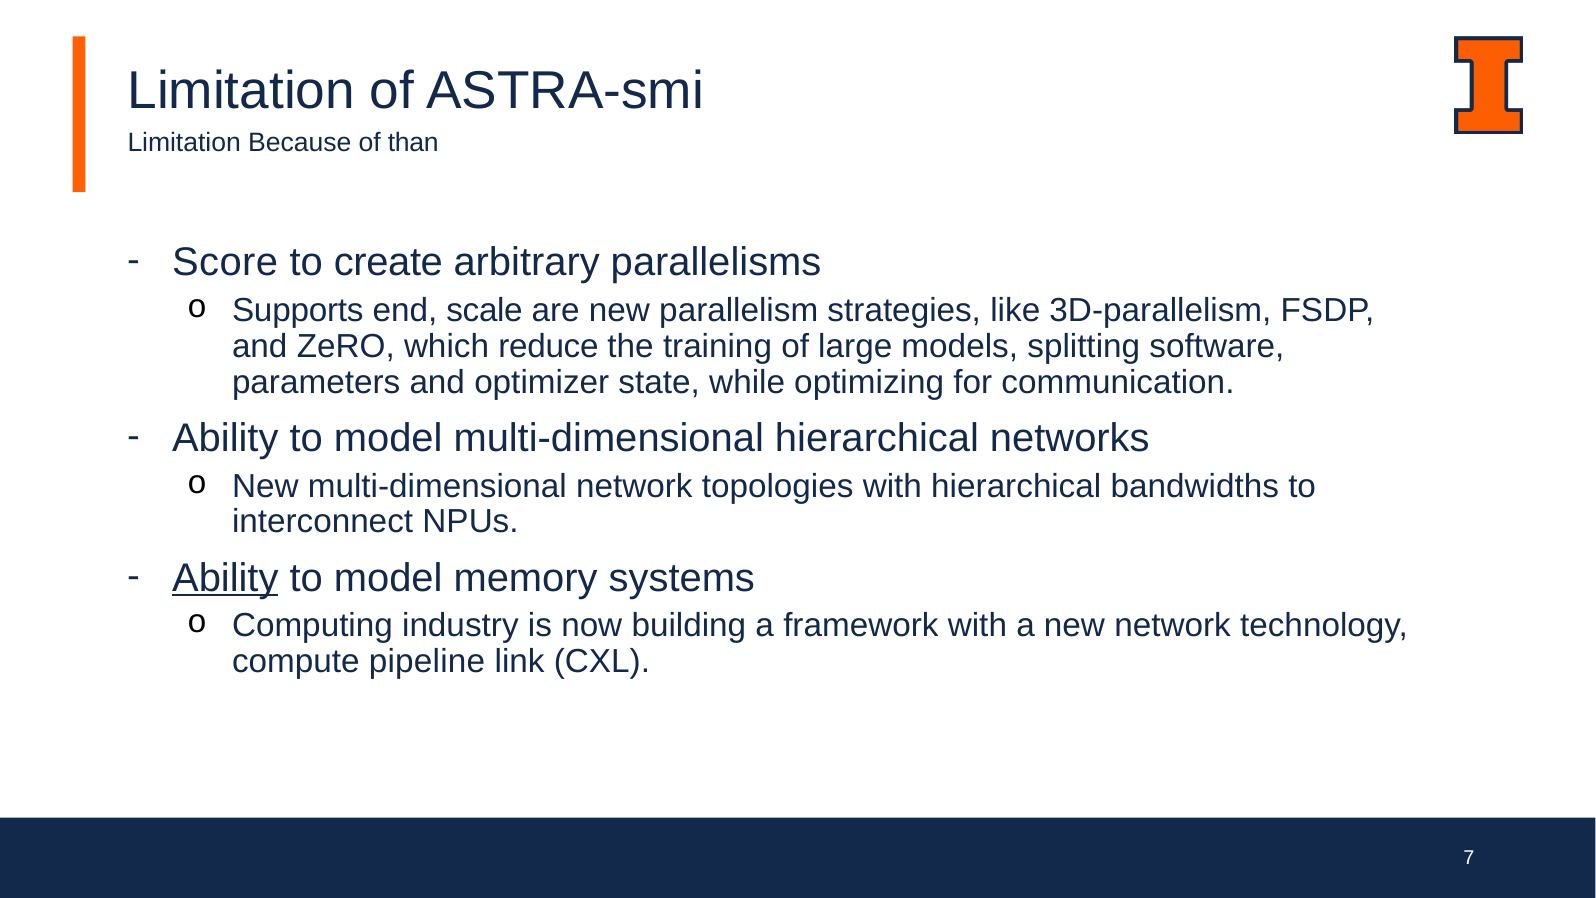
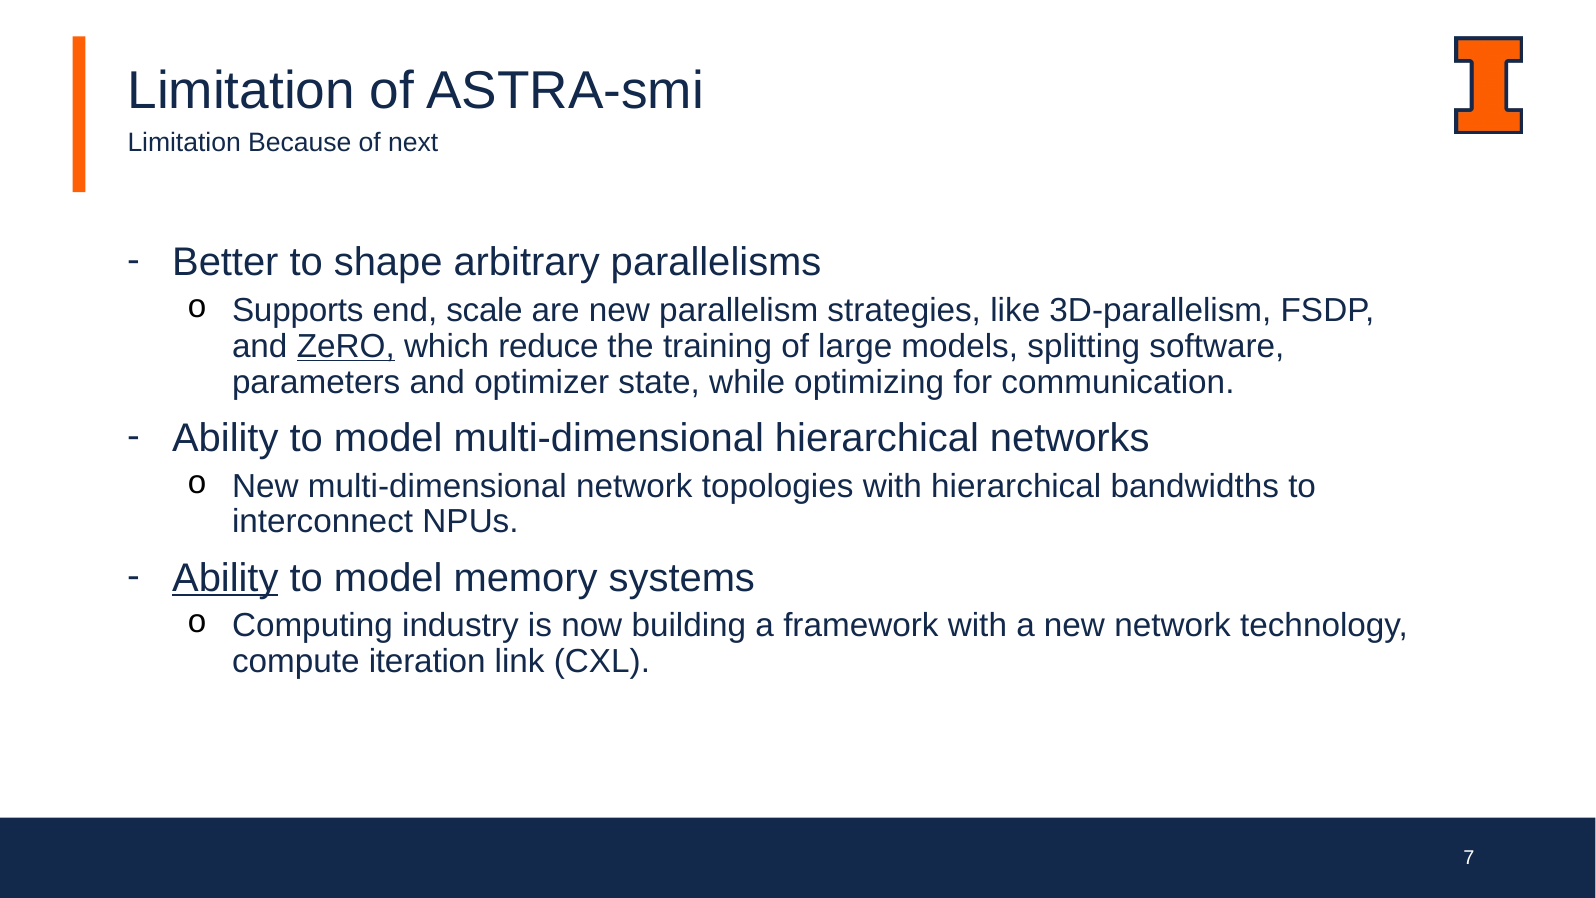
than: than -> next
Score: Score -> Better
create: create -> shape
ZeRO underline: none -> present
pipeline: pipeline -> iteration
